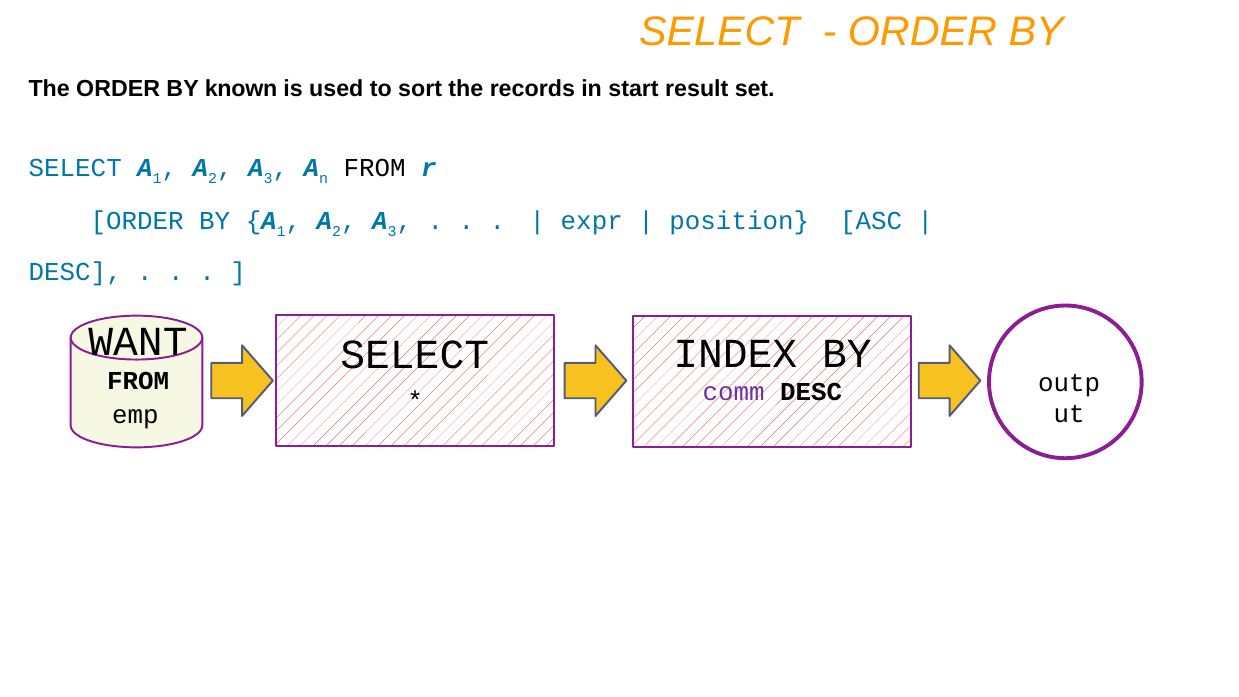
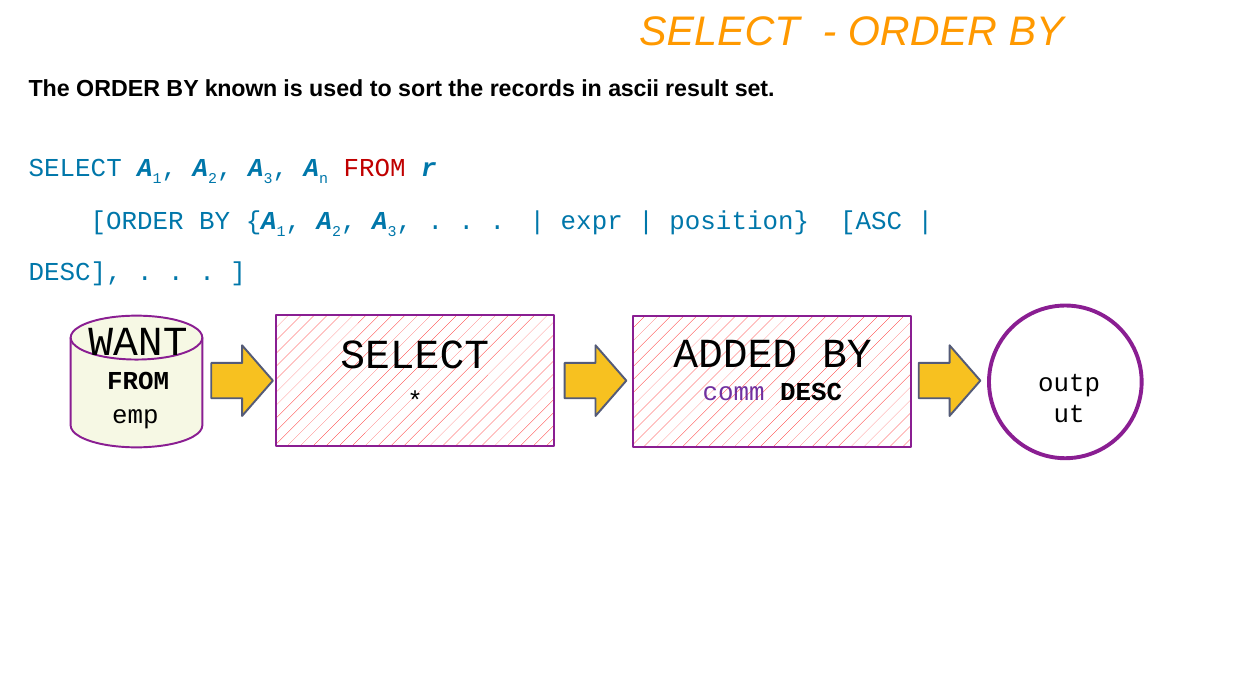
start: start -> ascii
FROM at (375, 168) colour: black -> red
INDEX: INDEX -> ADDED
